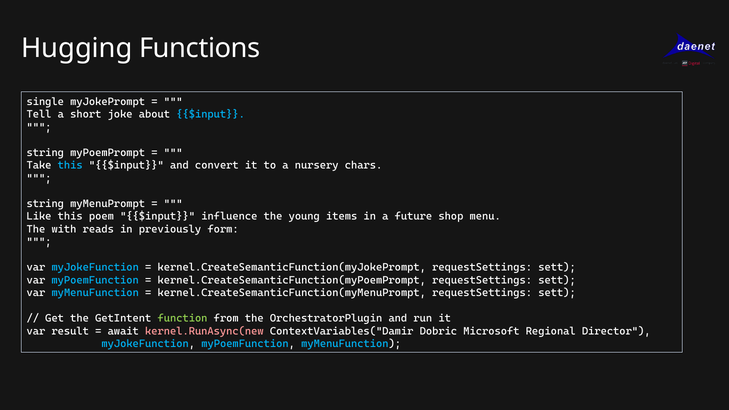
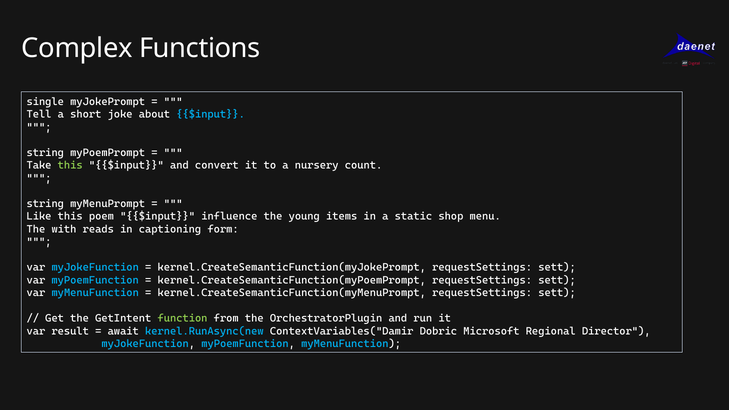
Hugging: Hugging -> Complex
this at (70, 165) colour: light blue -> light green
chars: chars -> count
future: future -> static
previously: previously -> captioning
kernel.RunAsync(new colour: pink -> light blue
